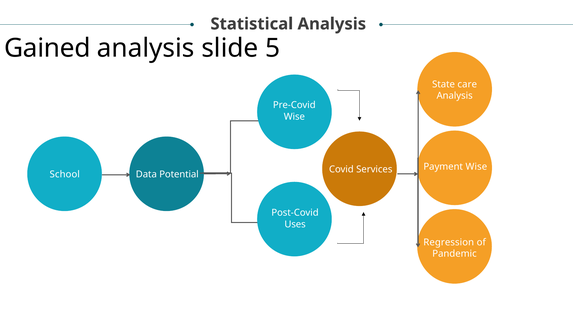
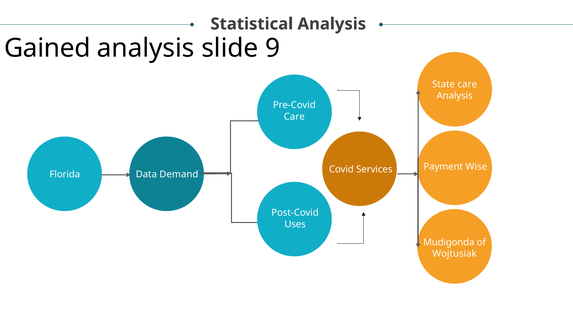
5: 5 -> 9
Wise at (294, 117): Wise -> Care
School: School -> Florida
Potential: Potential -> Demand
Regression: Regression -> Mudigonda
Pandemic: Pandemic -> Wojtusiak
